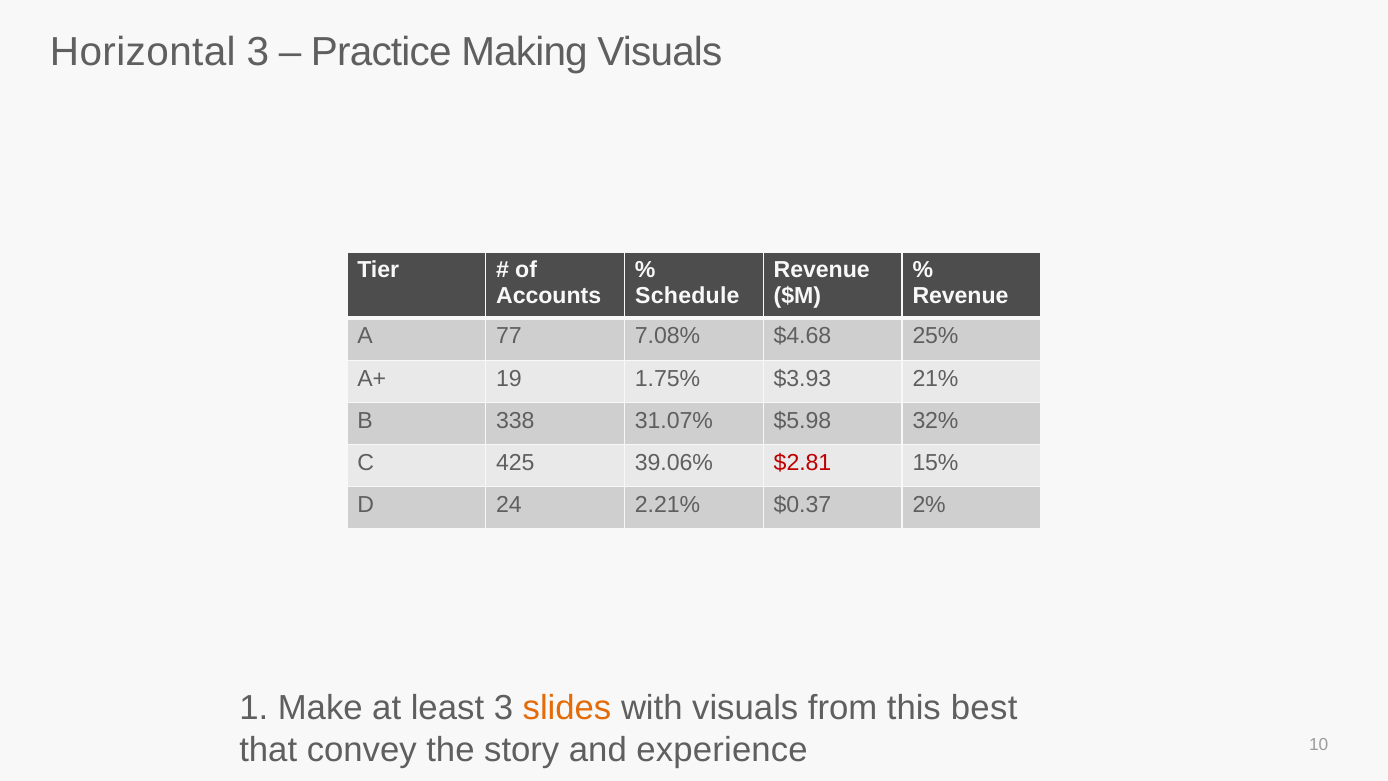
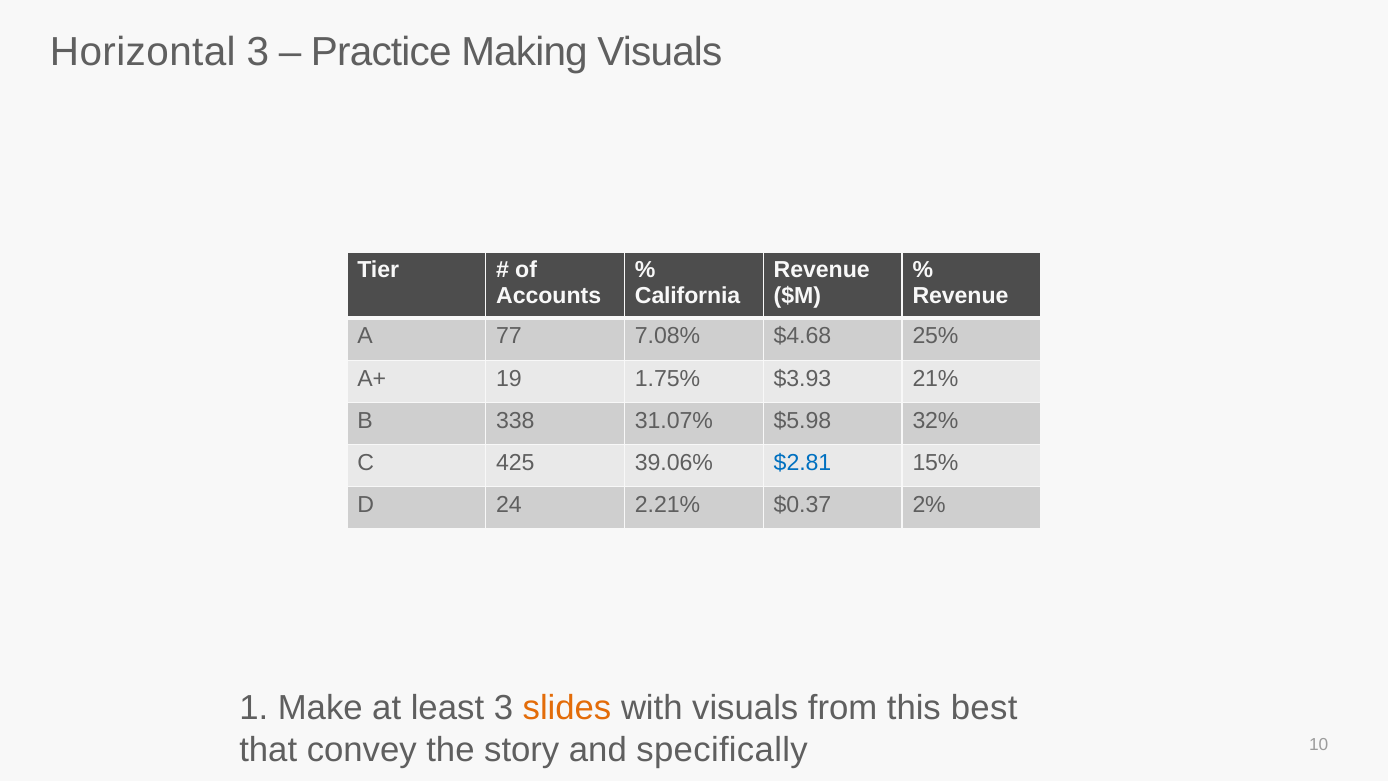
Schedule: Schedule -> California
$2.81 colour: red -> blue
experience: experience -> specifically
